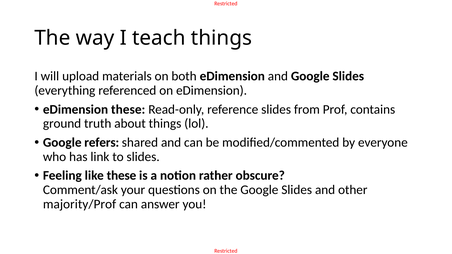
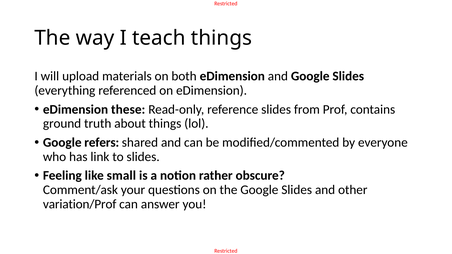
like these: these -> small
majority/Prof: majority/Prof -> variation/Prof
